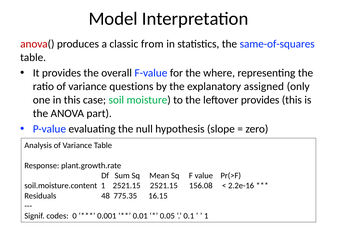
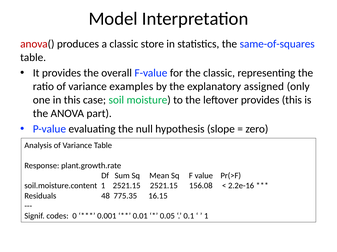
from: from -> store
the where: where -> classic
questions: questions -> examples
